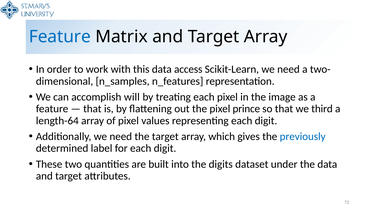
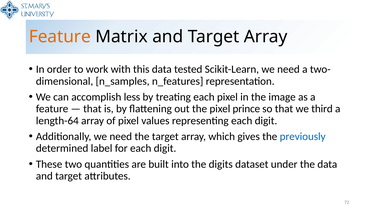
Feature at (60, 37) colour: blue -> orange
access: access -> tested
will: will -> less
